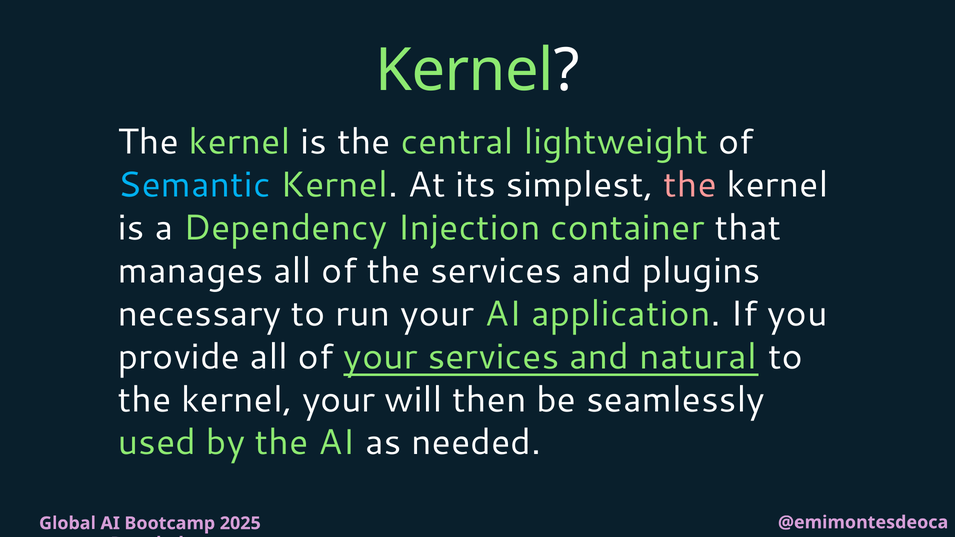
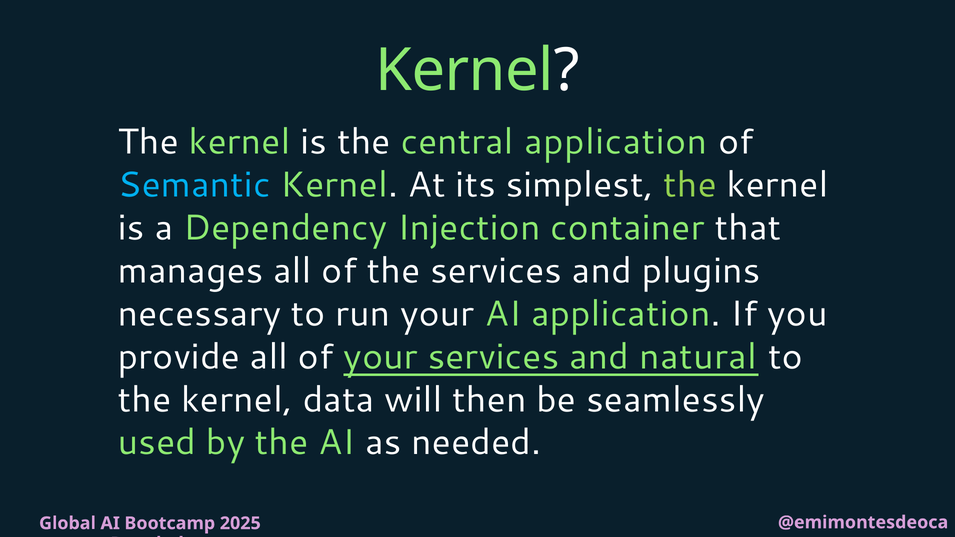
central lightweight: lightweight -> application
the at (690, 185) colour: pink -> light green
kernel your: your -> data
